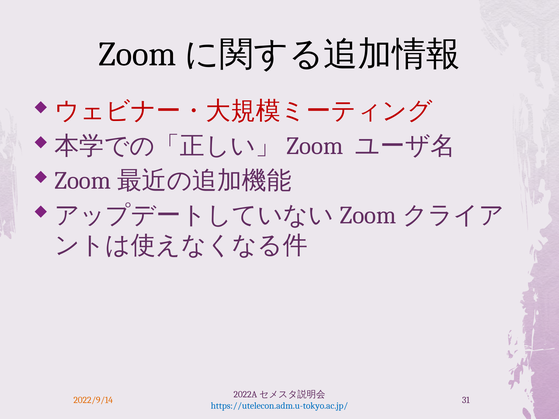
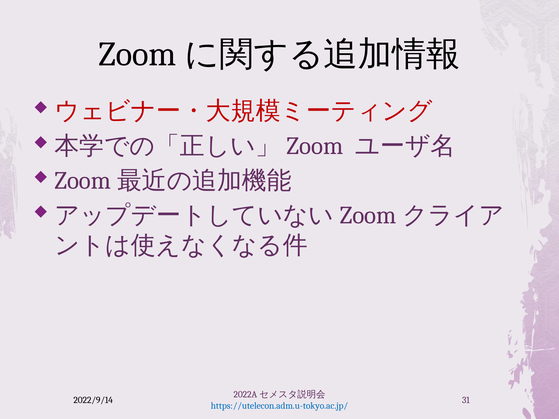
2022/9/14 colour: orange -> black
